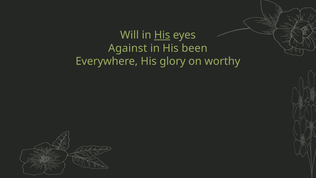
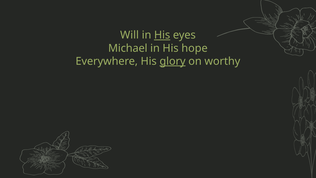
Against: Against -> Michael
been: been -> hope
glory underline: none -> present
